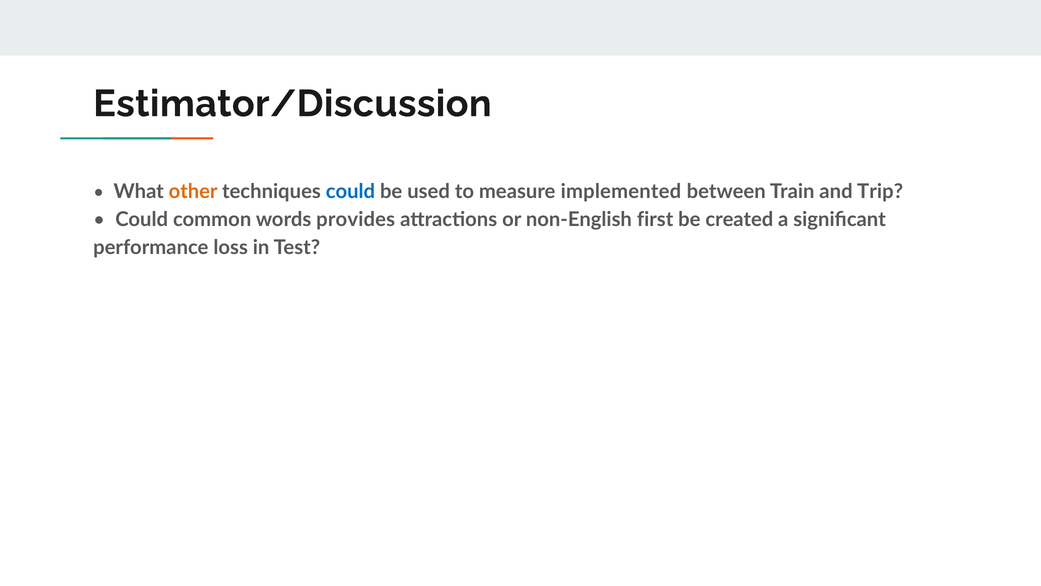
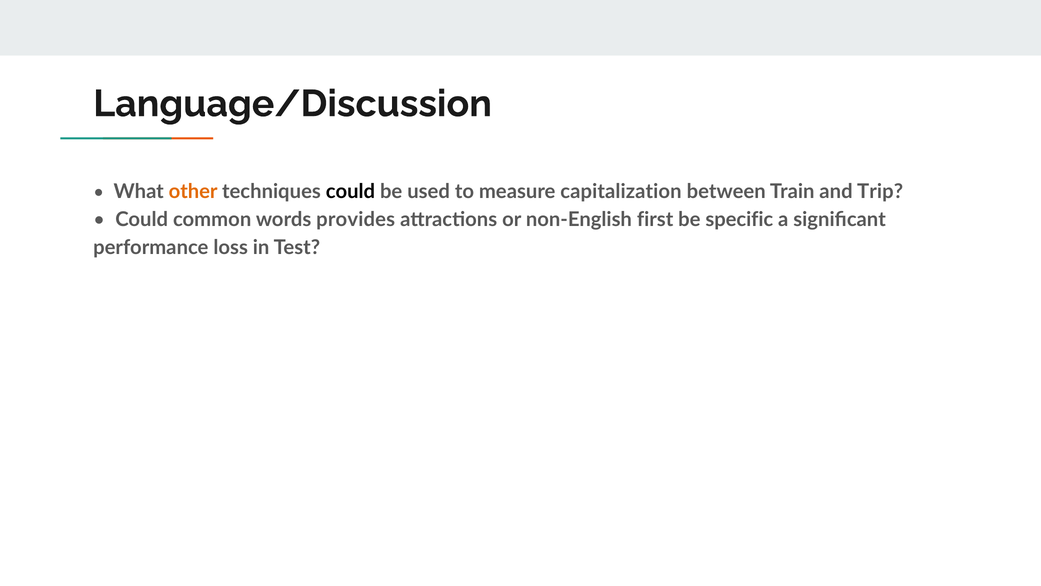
Estimator/Discussion: Estimator/Discussion -> Language/Discussion
could at (350, 192) colour: blue -> black
implemented: implemented -> capitalization
created: created -> specific
